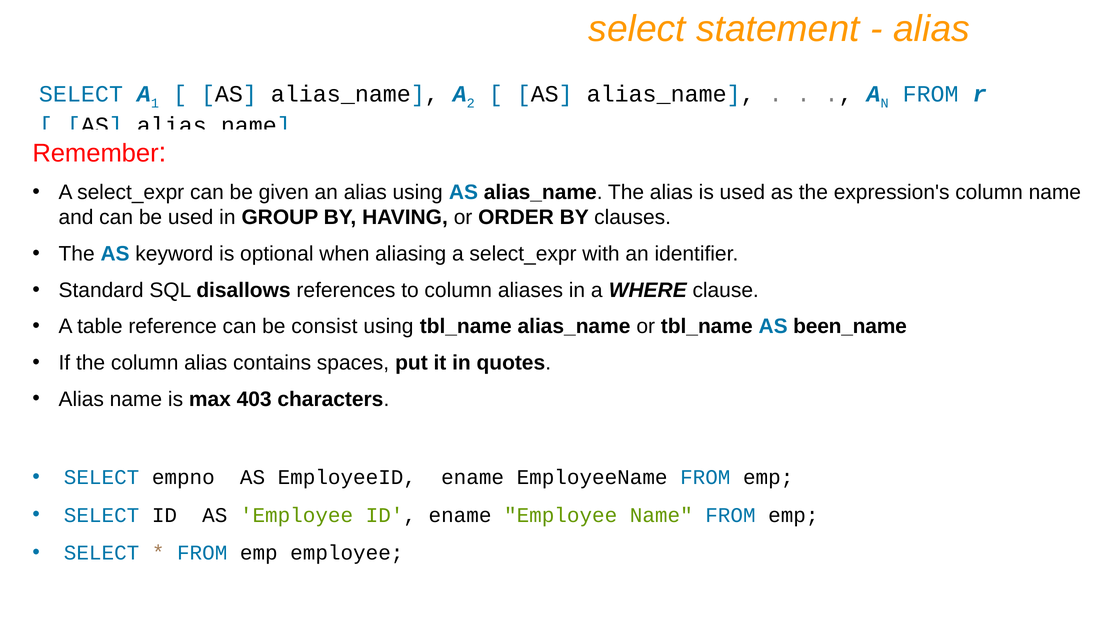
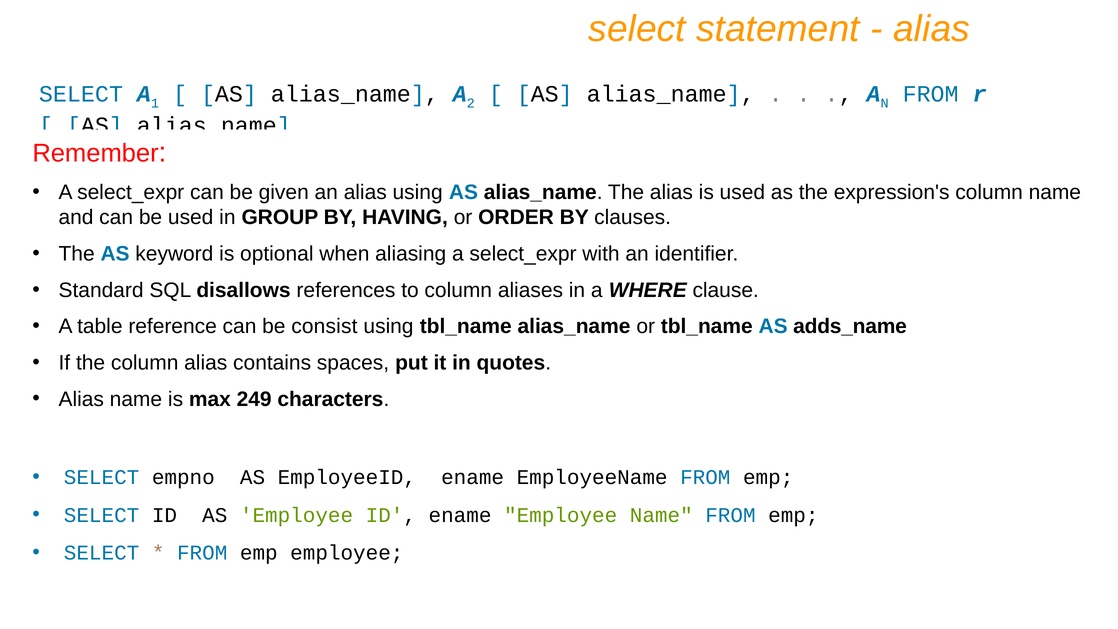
been_name: been_name -> adds_name
403: 403 -> 249
